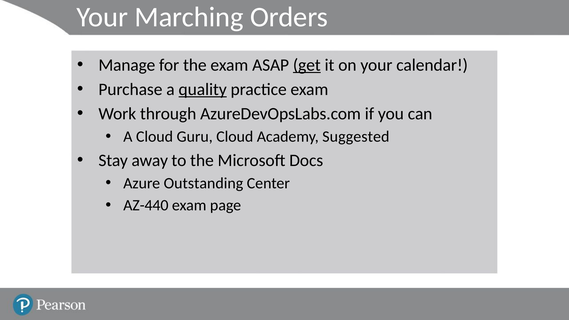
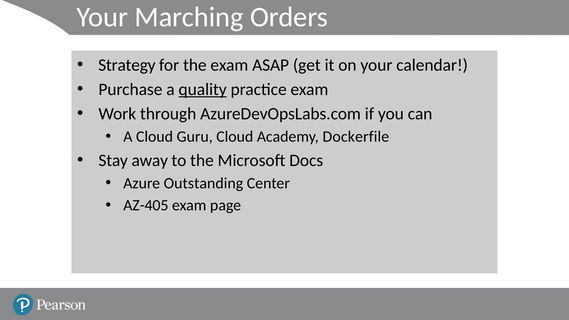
Manage: Manage -> Strategy
get underline: present -> none
Suggested: Suggested -> Dockerfile
AZ-440: AZ-440 -> AZ-405
